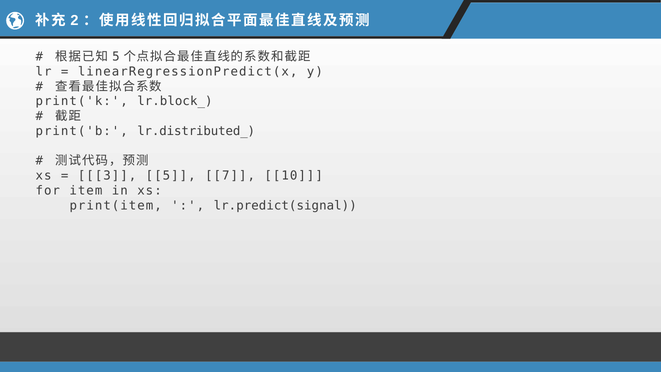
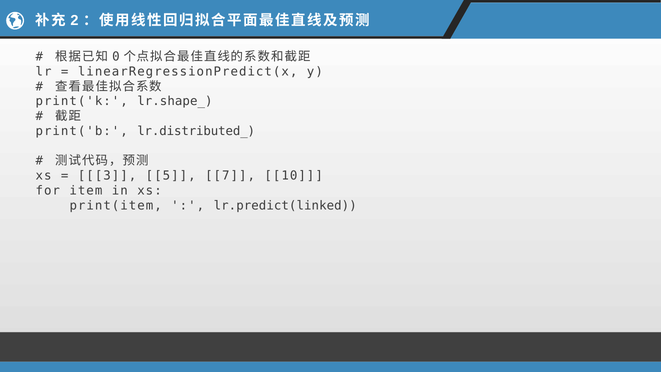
5 at (116, 57): 5 -> 0
lr.block_: lr.block_ -> lr.shape_
lr.predict(signal: lr.predict(signal -> lr.predict(linked
